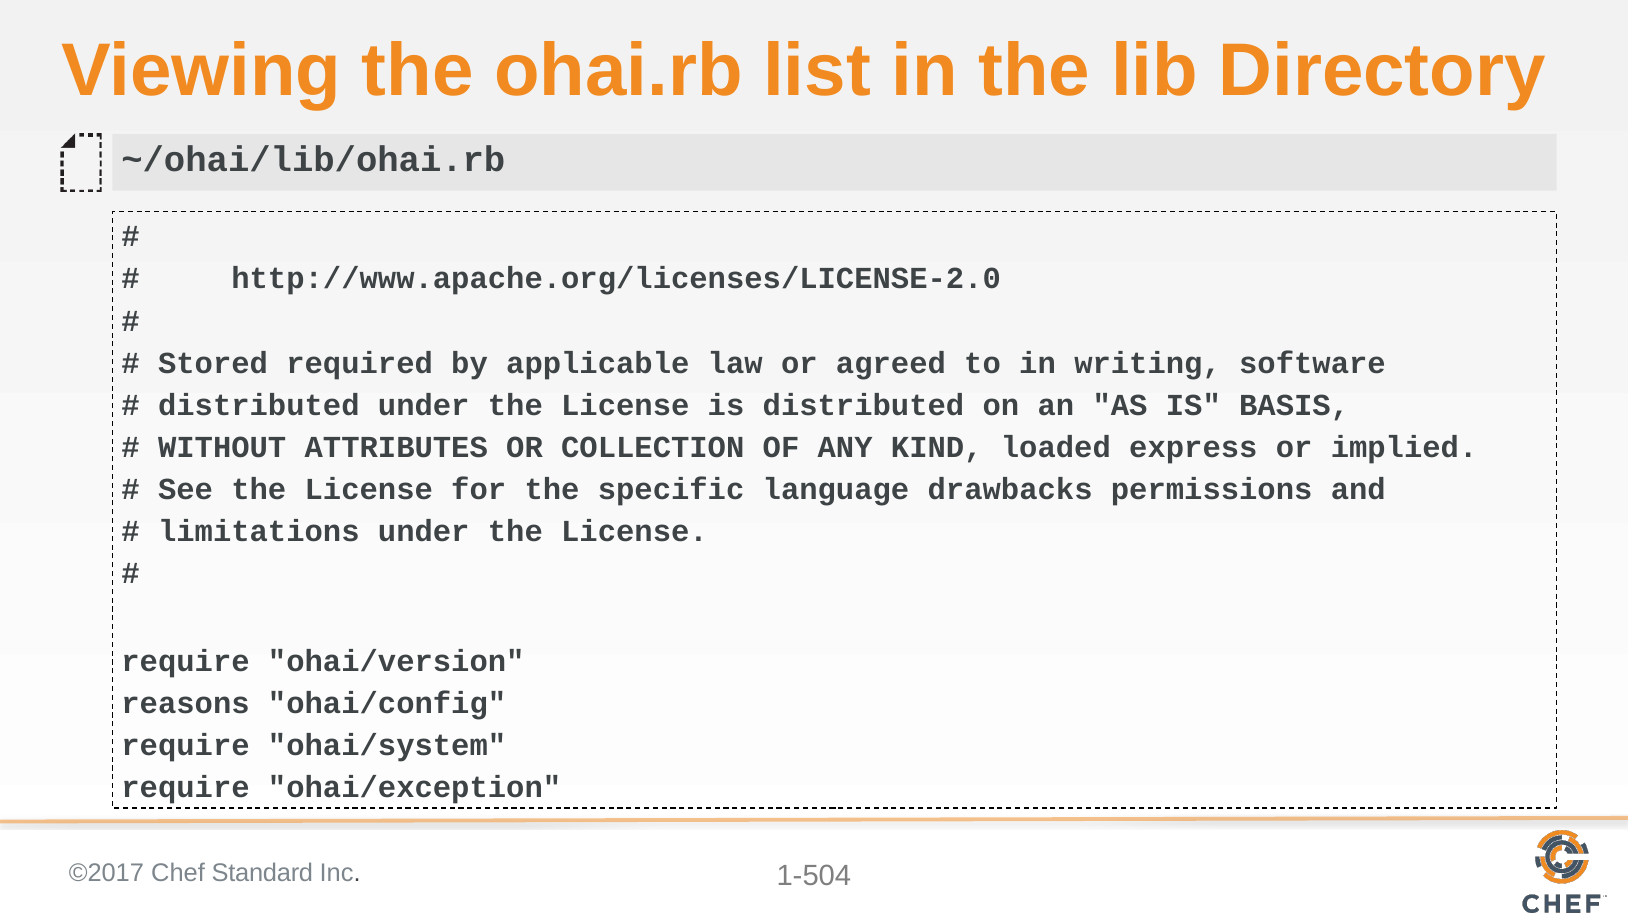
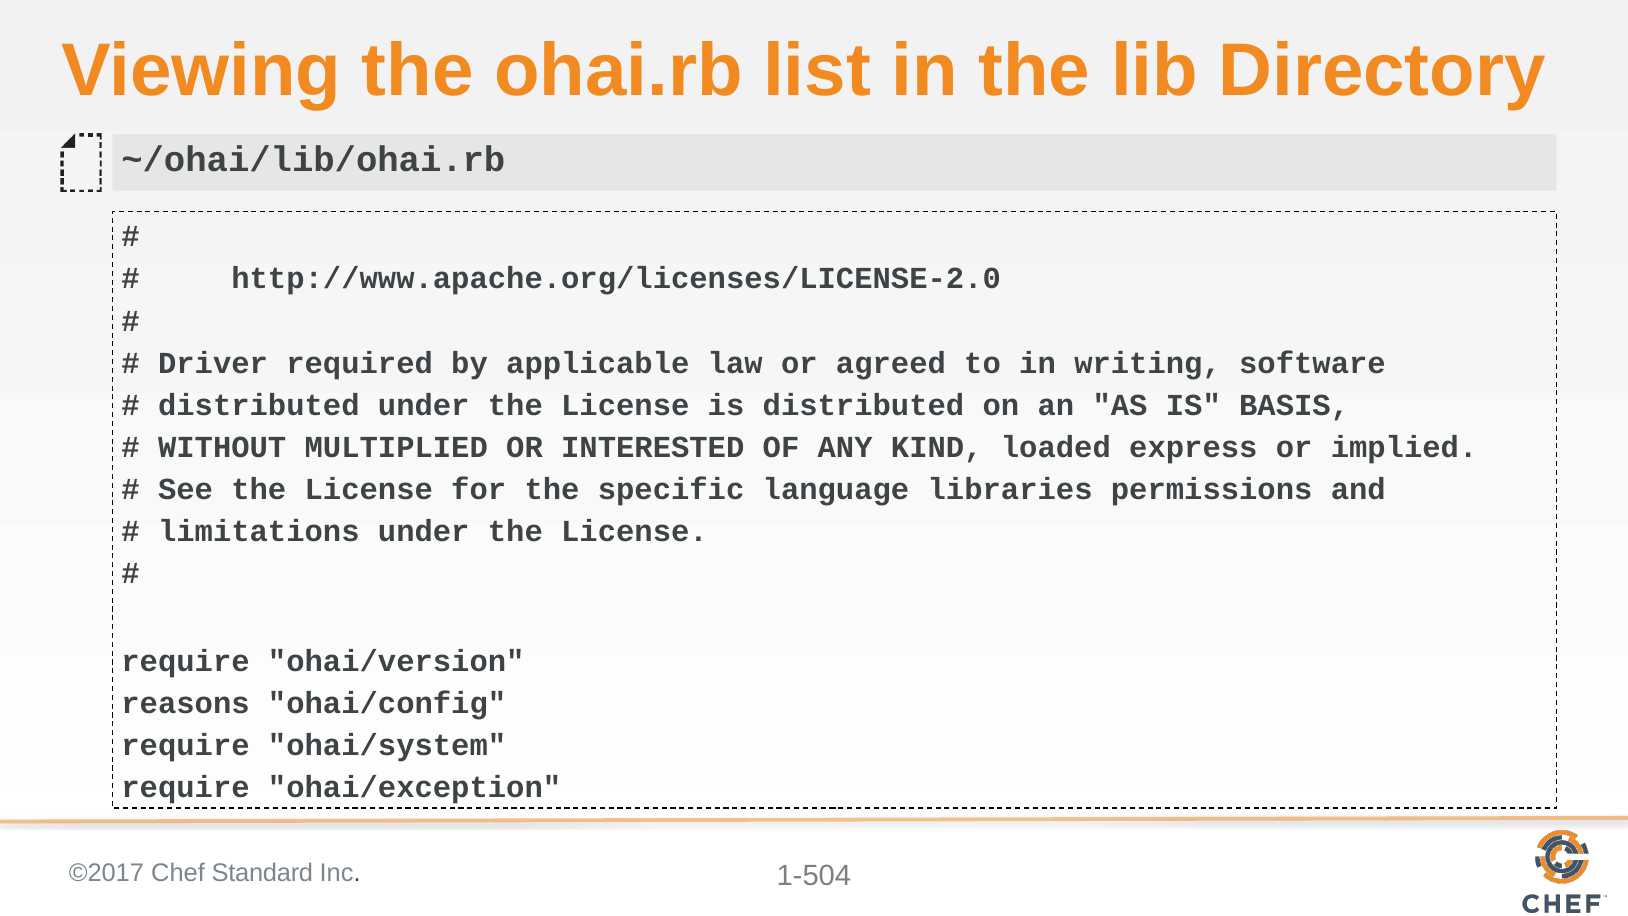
Stored: Stored -> Driver
ATTRIBUTES: ATTRIBUTES -> MULTIPLIED
COLLECTION: COLLECTION -> INTERESTED
drawbacks: drawbacks -> libraries
